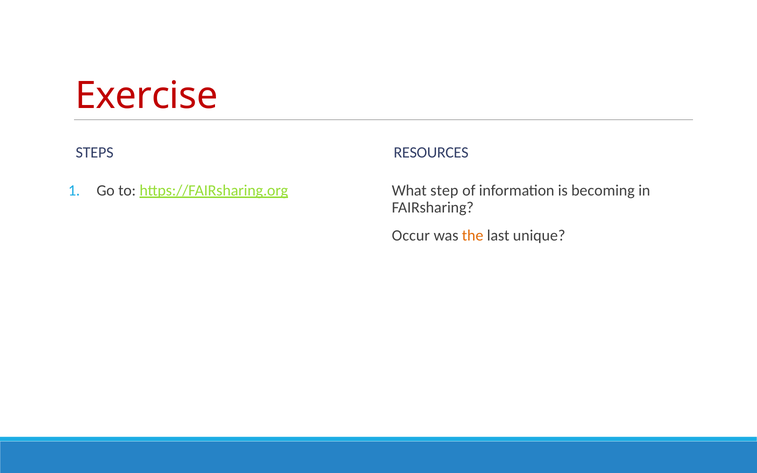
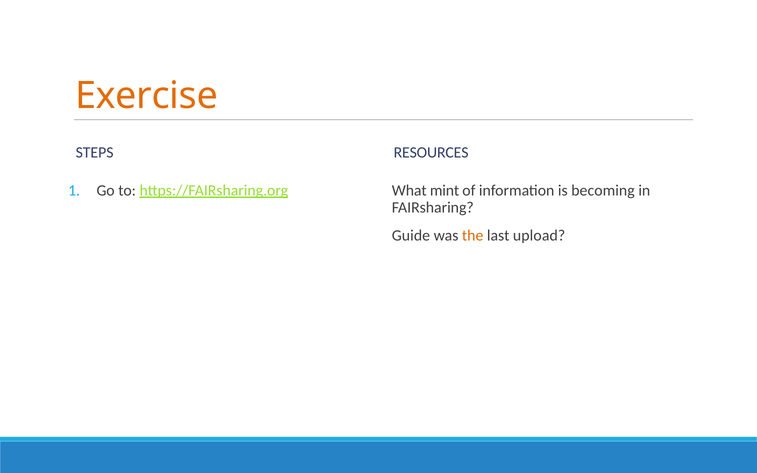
Exercise colour: red -> orange
step: step -> mint
Occur: Occur -> Guide
unique: unique -> upload
